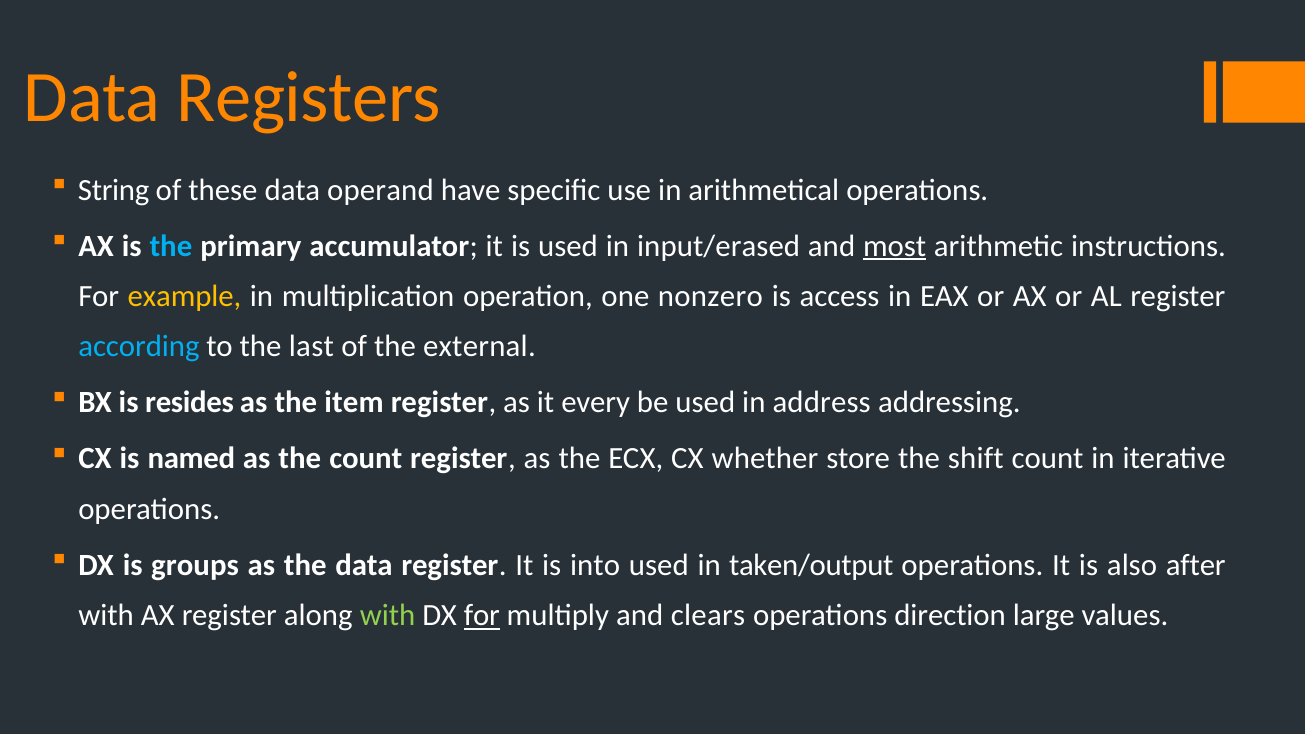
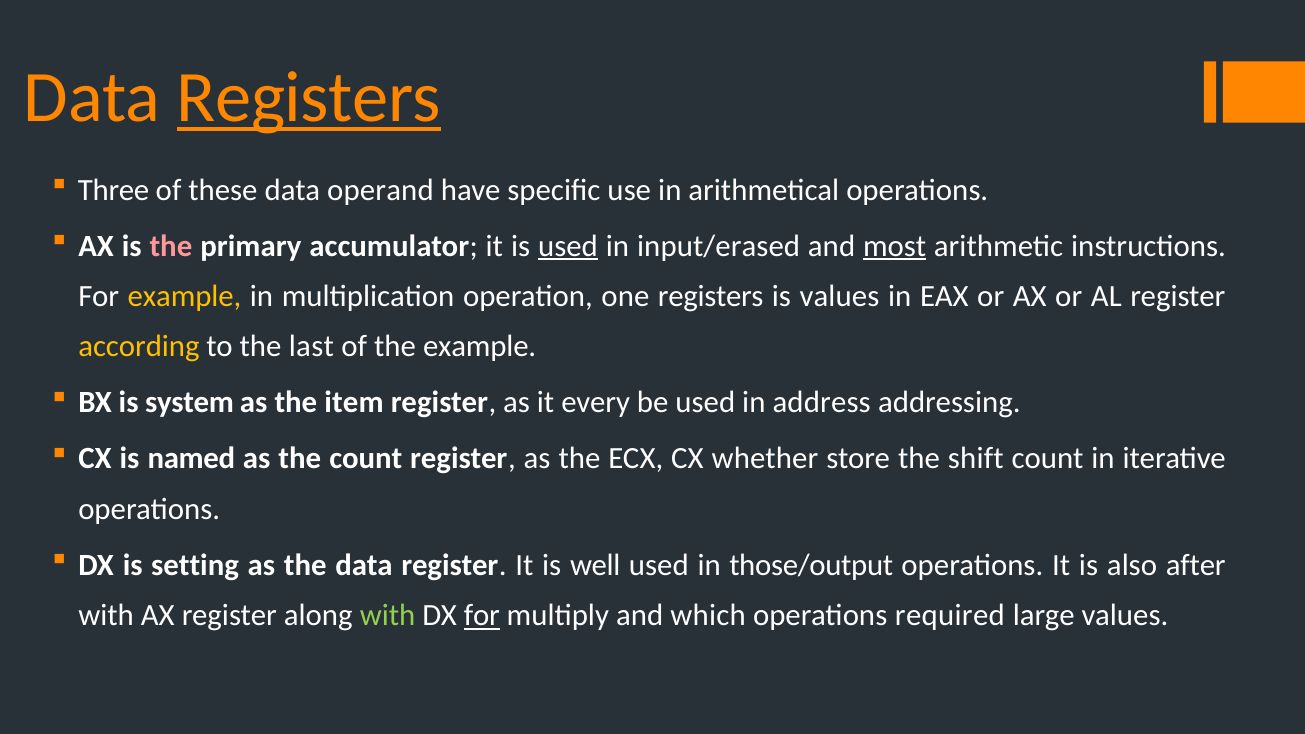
Registers at (309, 98) underline: none -> present
String: String -> Three
the at (171, 246) colour: light blue -> pink
used at (568, 246) underline: none -> present
one nonzero: nonzero -> registers
is access: access -> values
according colour: light blue -> yellow
the external: external -> example
resides: resides -> system
groups: groups -> setting
into: into -> well
taken/output: taken/output -> those/output
clears: clears -> which
direction: direction -> required
